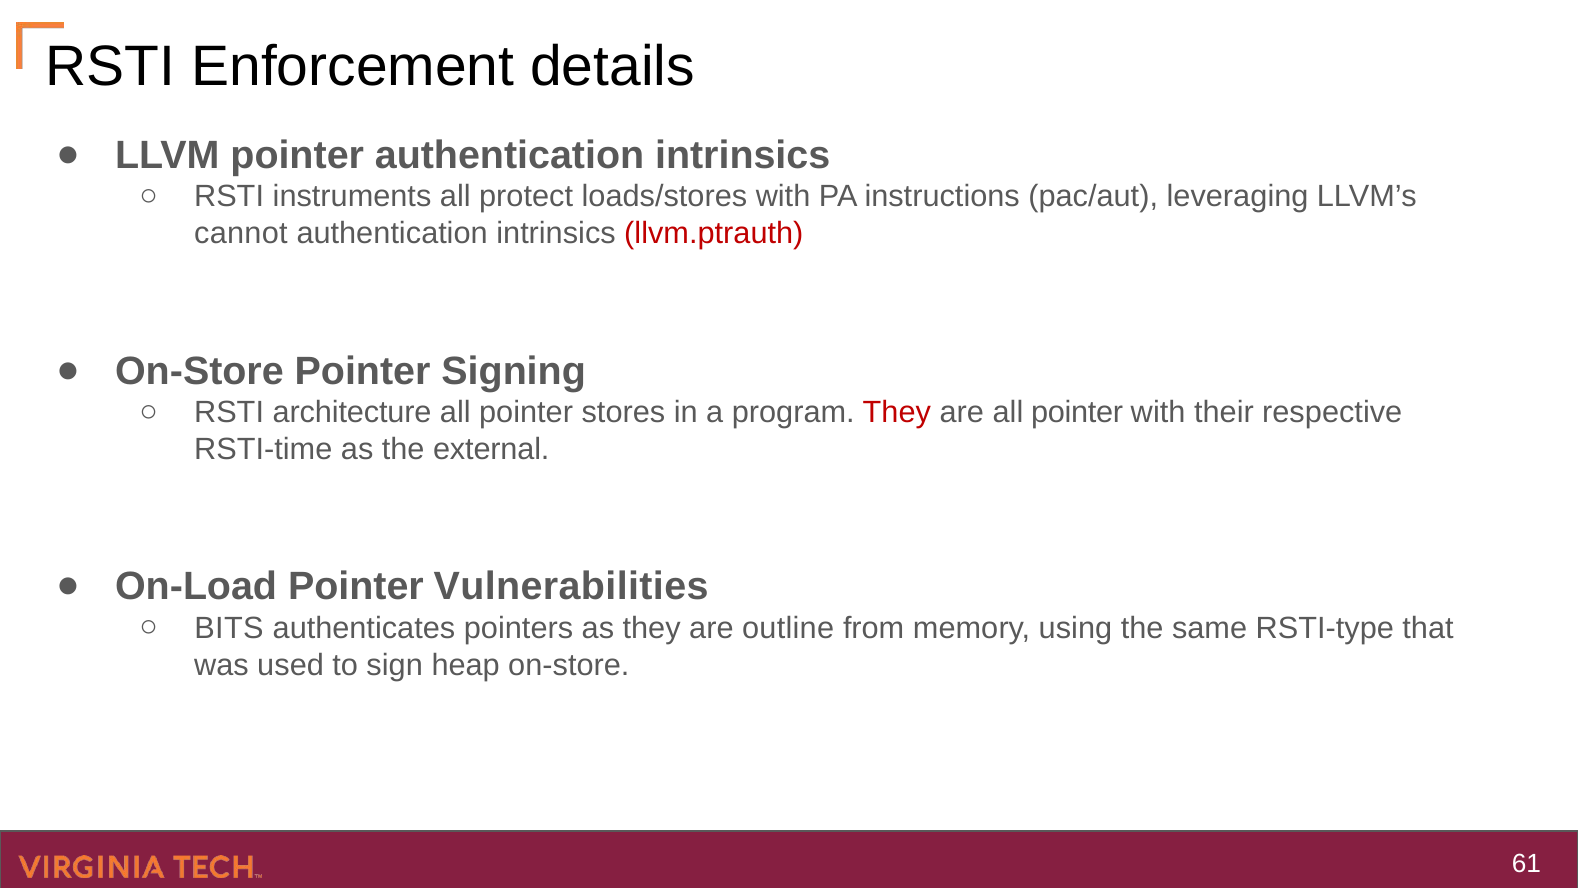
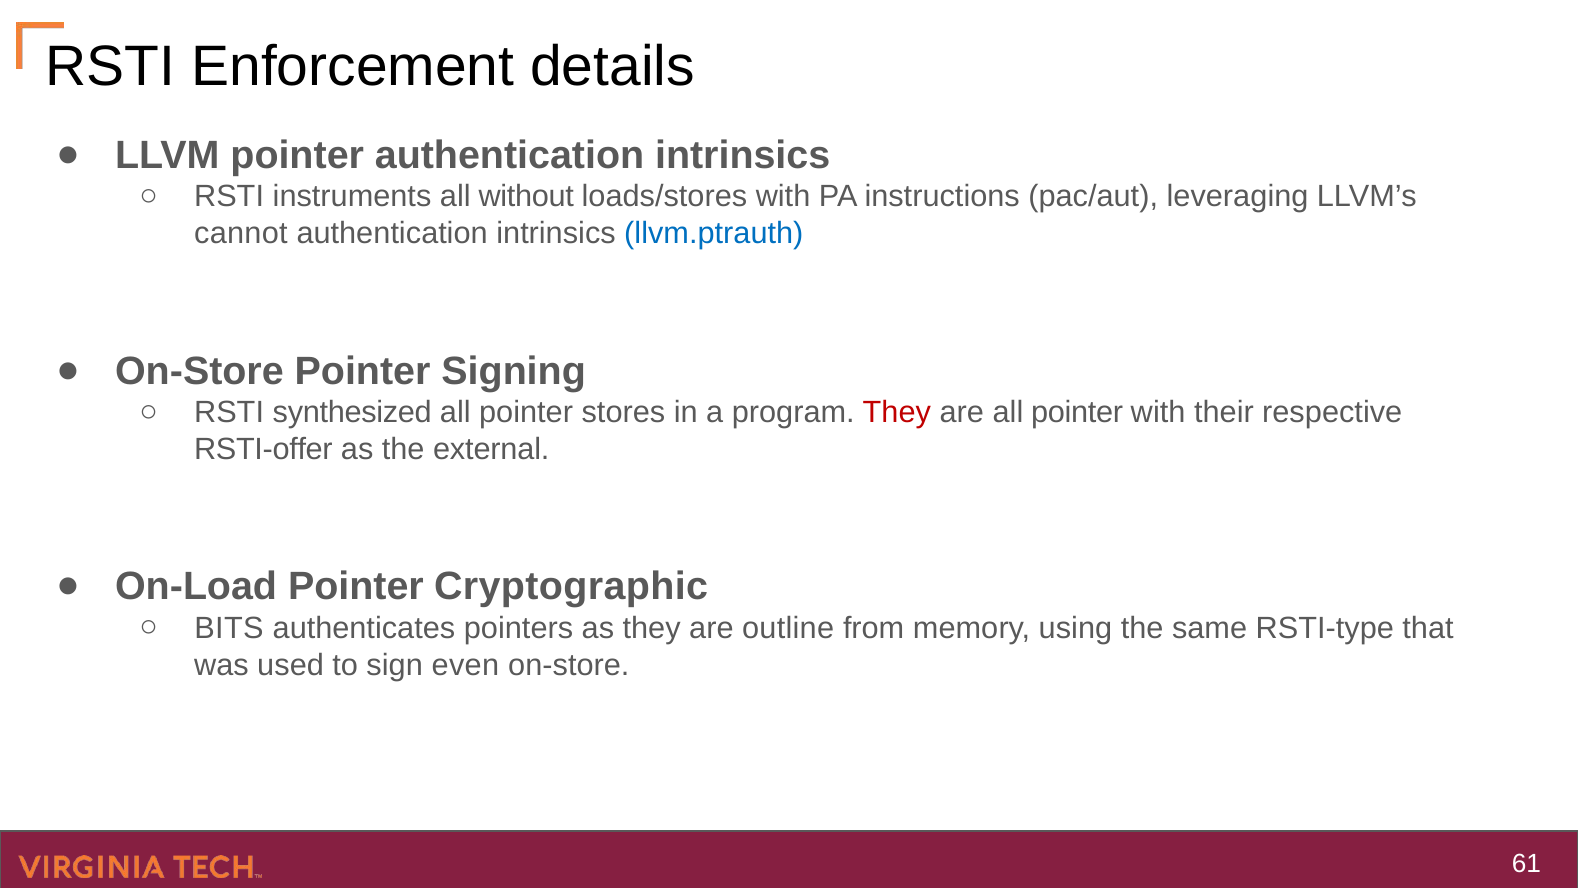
protect: protect -> without
llvm.ptrauth colour: red -> blue
architecture: architecture -> synthesized
RSTI-time: RSTI-time -> RSTI-offer
Vulnerabilities: Vulnerabilities -> Cryptographic
heap: heap -> even
